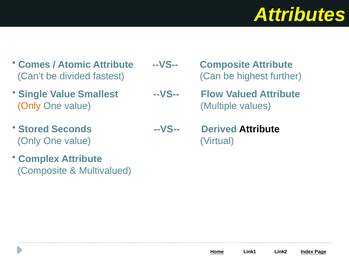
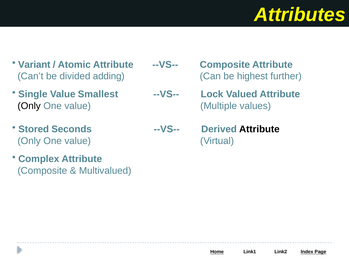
Comes: Comes -> Variant
fastest: fastest -> adding
Flow: Flow -> Lock
Only at (29, 106) colour: orange -> black
